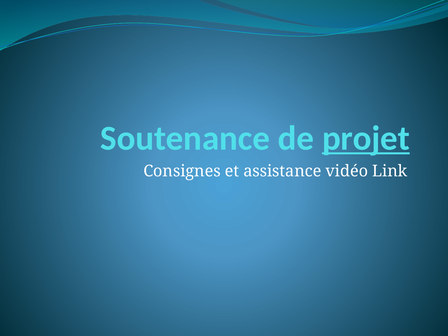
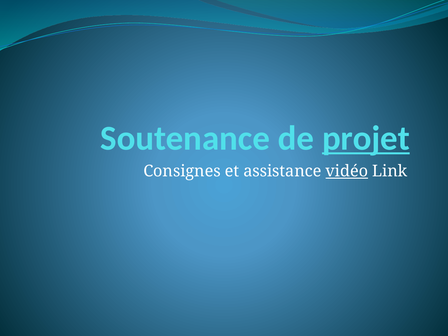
vidéo underline: none -> present
